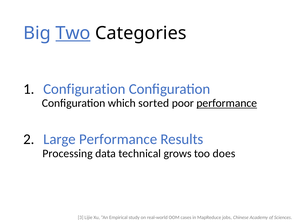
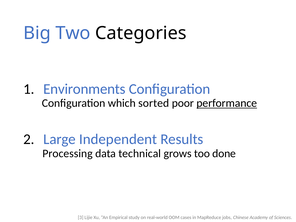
Two underline: present -> none
Configuration at (84, 89): Configuration -> Environments
Large Performance: Performance -> Independent
does: does -> done
